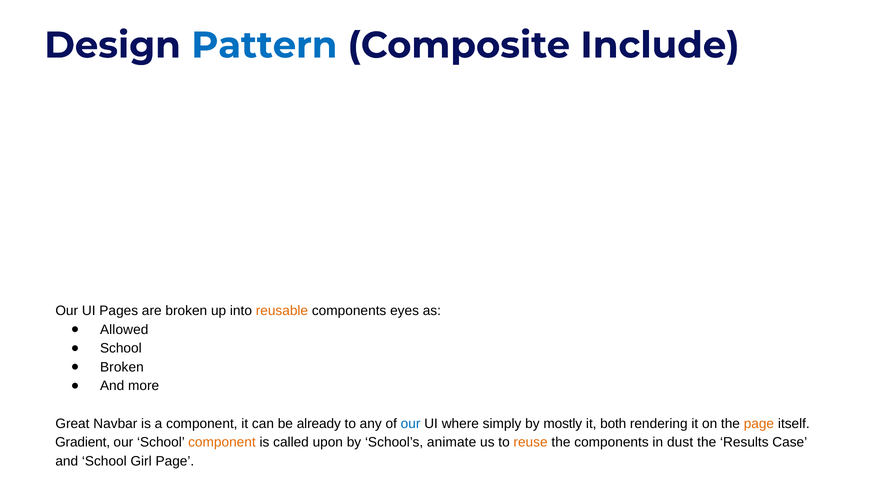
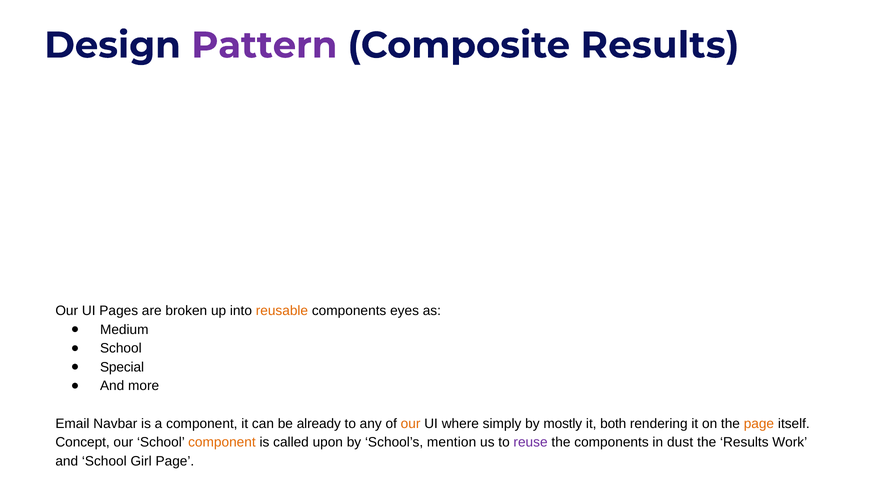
Pattern colour: blue -> purple
Composite Include: Include -> Results
Allowed: Allowed -> Medium
Broken at (122, 367): Broken -> Special
Great: Great -> Email
our at (411, 423) colour: blue -> orange
Gradient: Gradient -> Concept
animate: animate -> mention
reuse colour: orange -> purple
Case: Case -> Work
